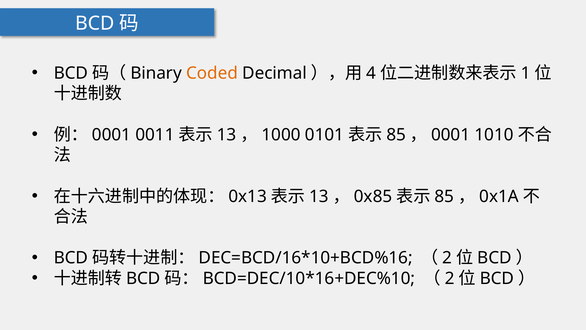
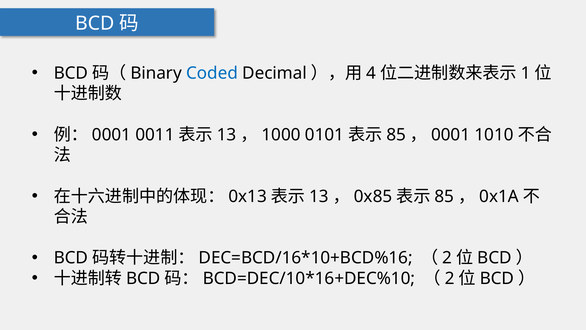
Coded colour: orange -> blue
